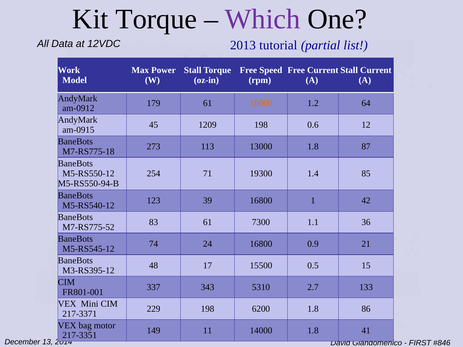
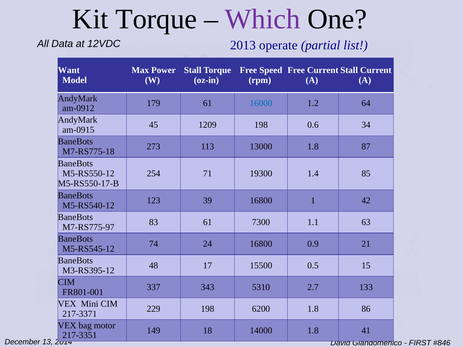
tutorial: tutorial -> operate
Work: Work -> Want
16000 colour: orange -> blue
12: 12 -> 34
M5-RS550-94-B: M5-RS550-94-B -> M5-RS550-17-B
36: 36 -> 63
M7-RS775-52: M7-RS775-52 -> M7-RS775-97
11: 11 -> 18
